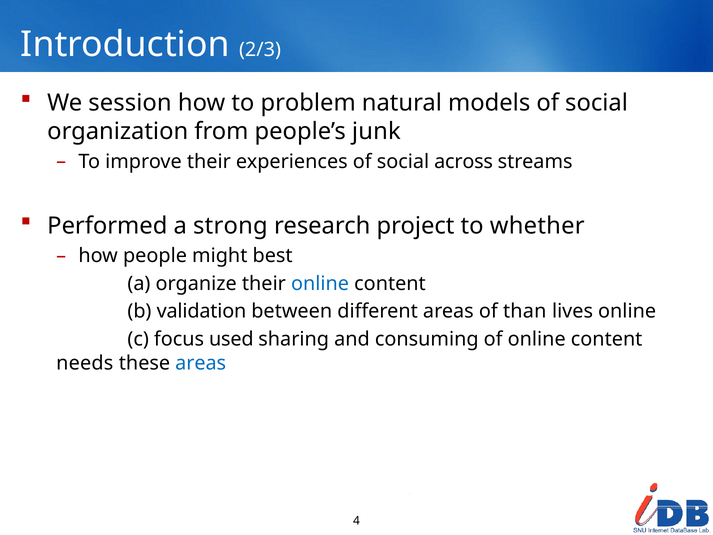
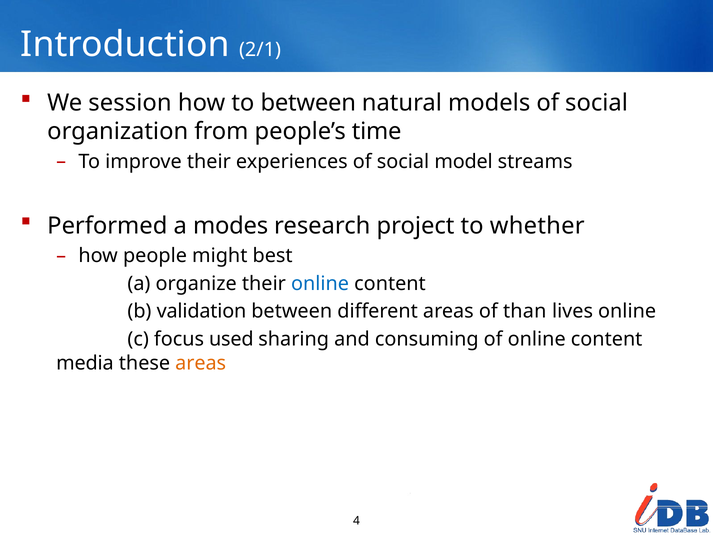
2/3: 2/3 -> 2/1
to problem: problem -> between
junk: junk -> time
across: across -> model
strong: strong -> modes
needs: needs -> media
areas at (201, 363) colour: blue -> orange
